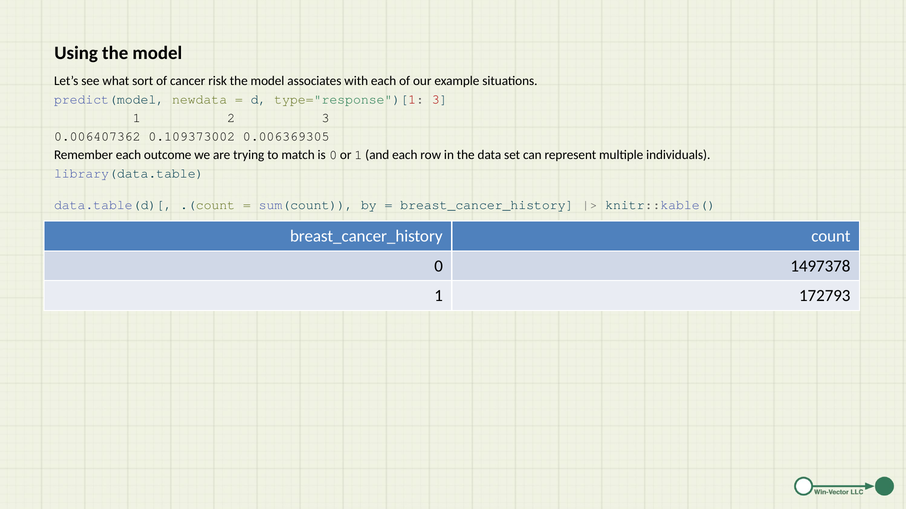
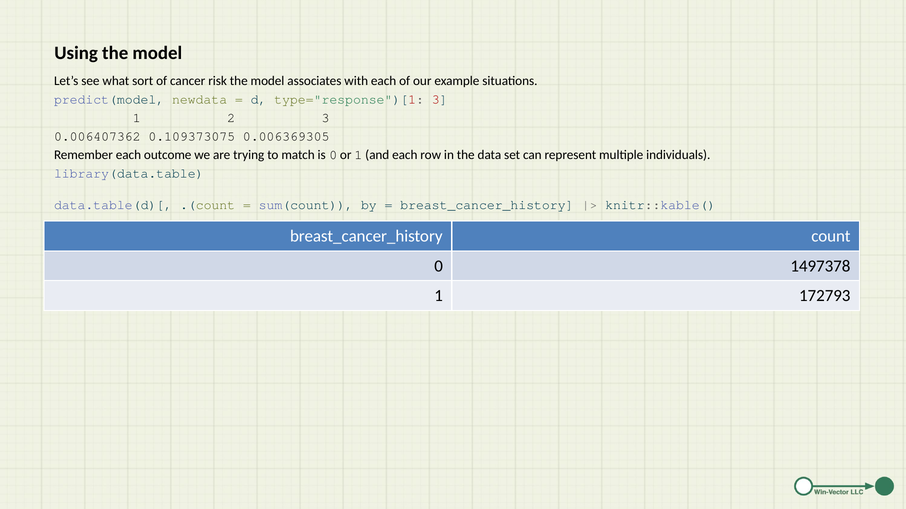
0.109373002: 0.109373002 -> 0.109373075
